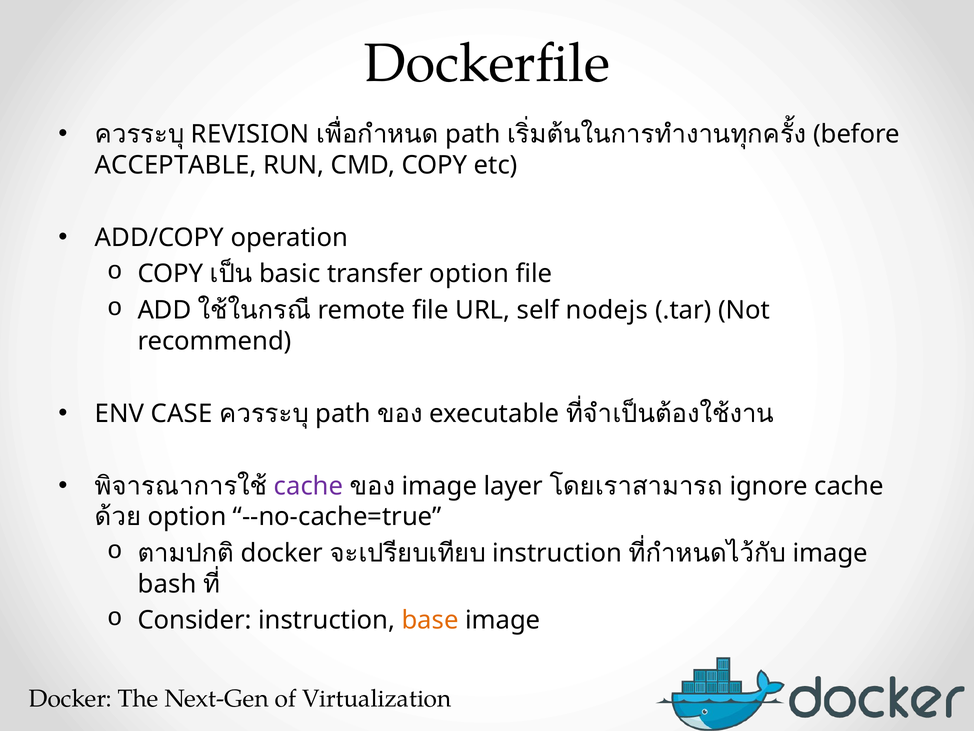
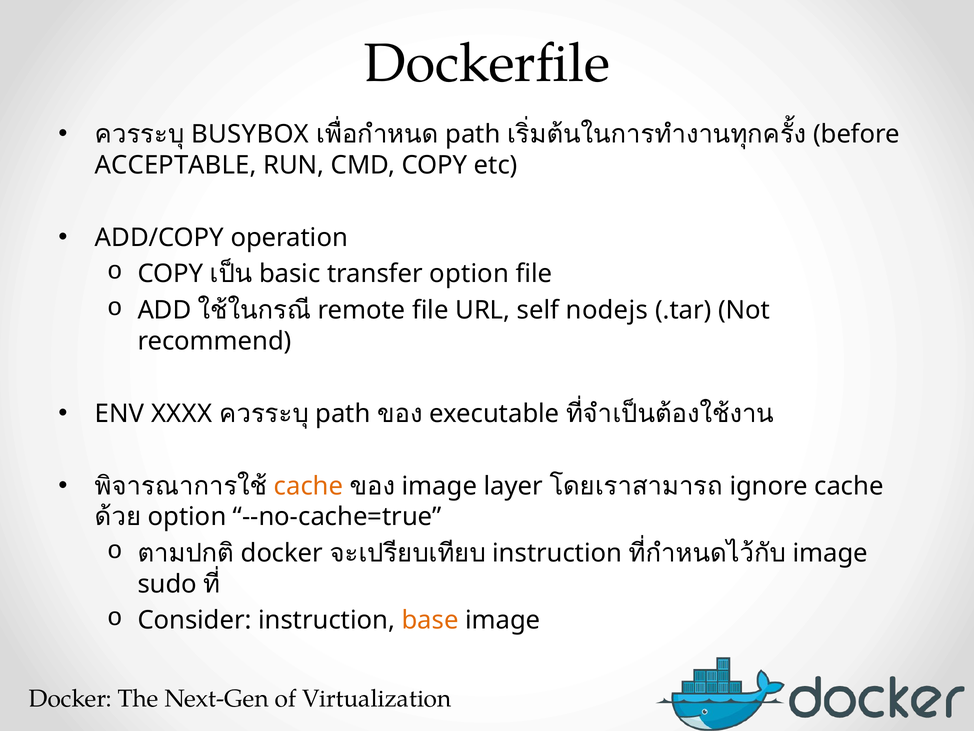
REVISION: REVISION -> BUSYBOX
CASE: CASE -> XXXX
cache at (308, 486) colour: purple -> orange
bash: bash -> sudo
